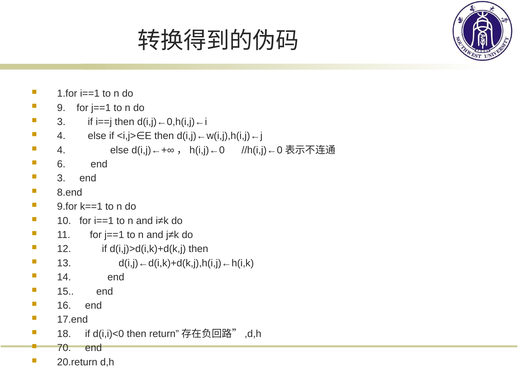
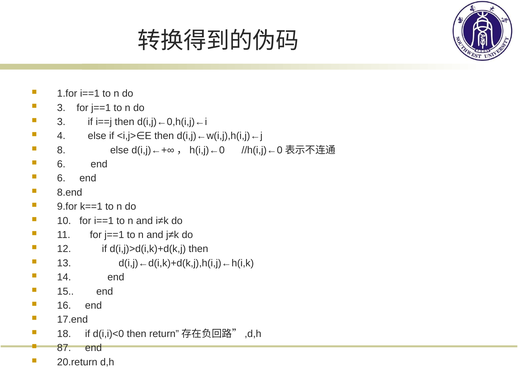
9 at (61, 108): 9 -> 3
4 at (61, 150): 4 -> 8
3 at (61, 178): 3 -> 6
70: 70 -> 87
